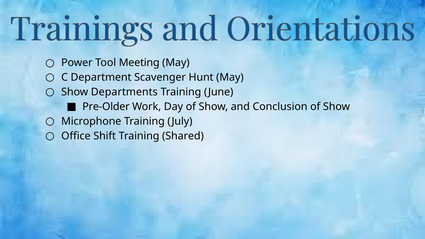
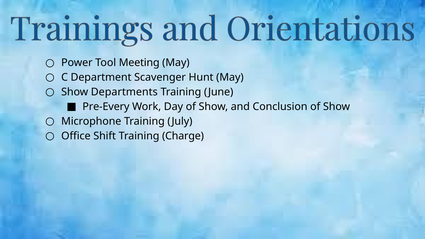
Pre-Older: Pre-Older -> Pre-Every
Shared: Shared -> Charge
